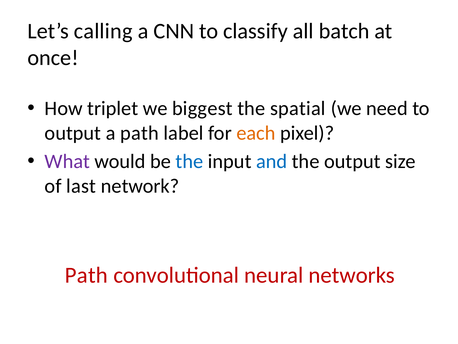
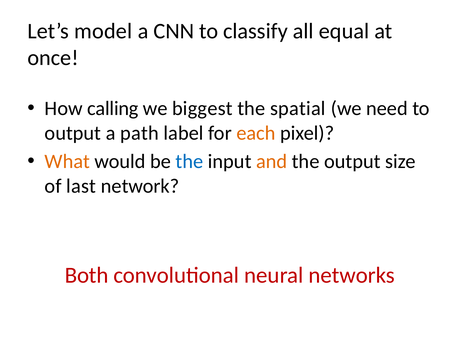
calling: calling -> model
batch: batch -> equal
triplet: triplet -> calling
What colour: purple -> orange
and colour: blue -> orange
Path at (86, 275): Path -> Both
